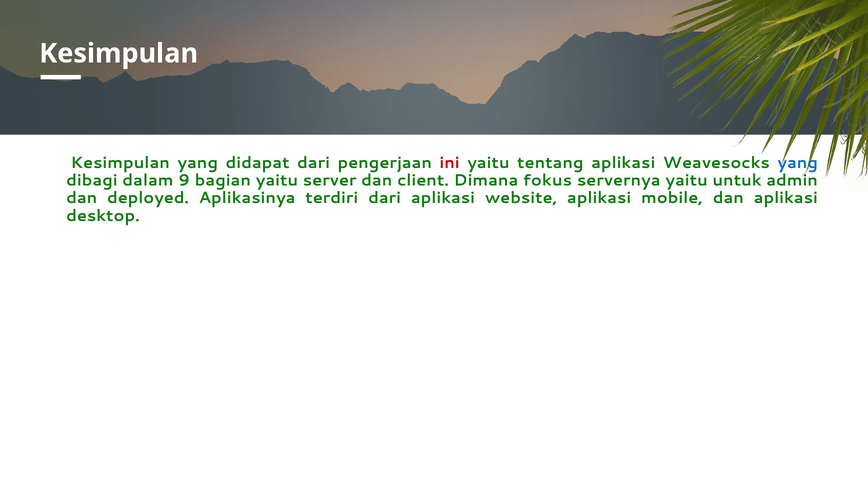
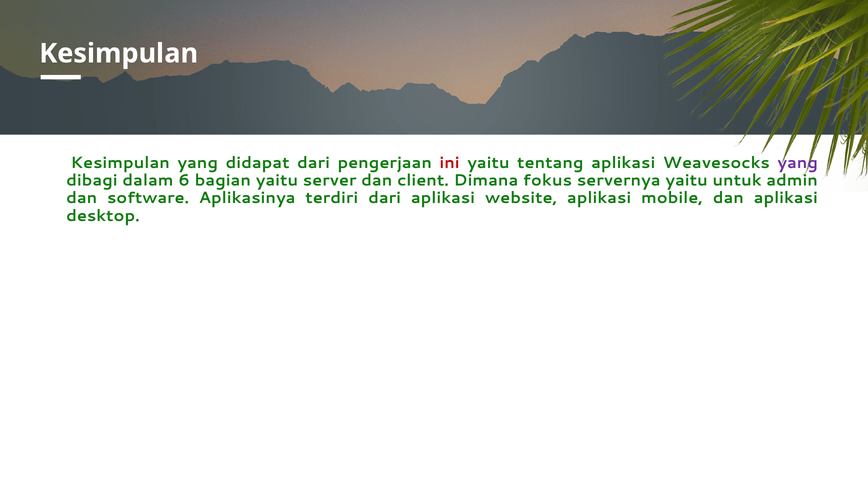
yang at (798, 163) colour: blue -> purple
9: 9 -> 6
deployed: deployed -> software
